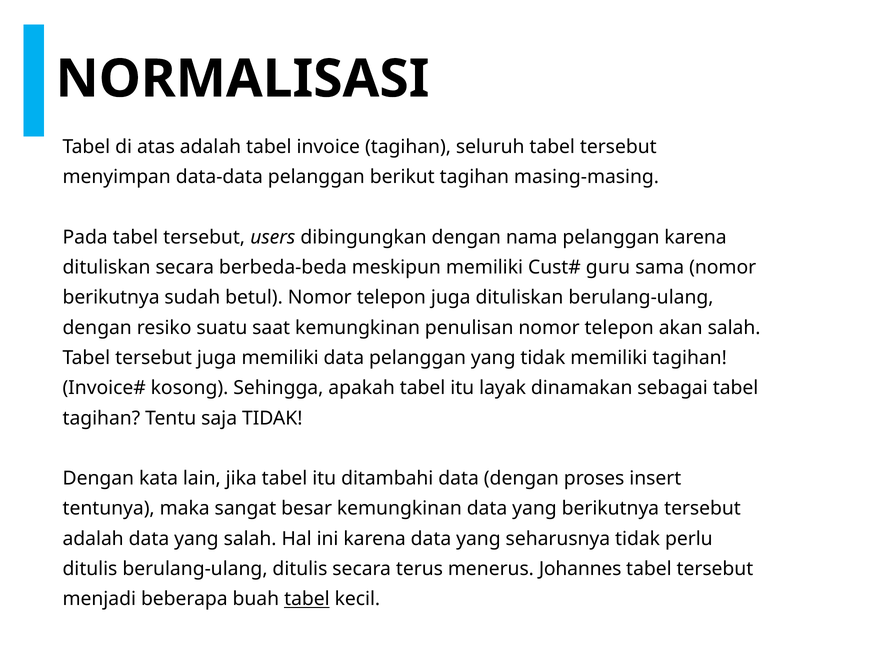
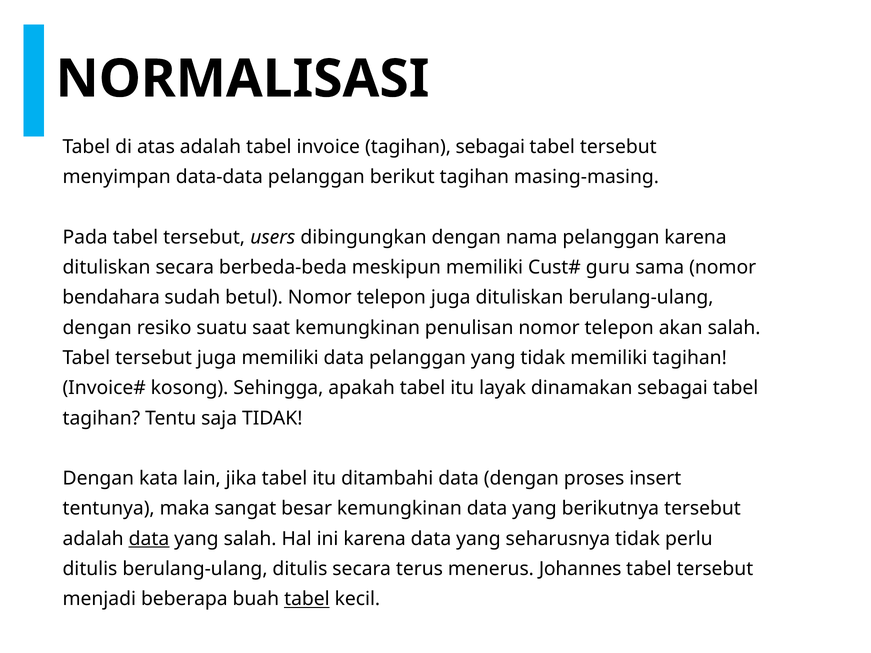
tagihan seluruh: seluruh -> sebagai
berikutnya at (111, 298): berikutnya -> bendahara
data at (149, 539) underline: none -> present
